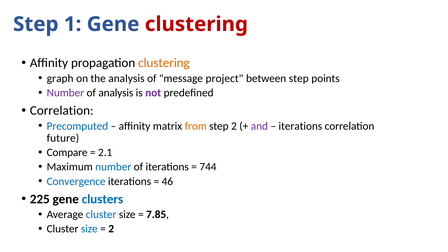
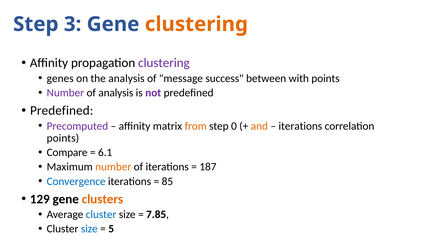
1: 1 -> 3
clustering at (196, 24) colour: red -> orange
clustering at (164, 63) colour: orange -> purple
graph: graph -> genes
project: project -> success
between step: step -> with
Correlation at (62, 111): Correlation -> Predefined
Precomputed colour: blue -> purple
step 2: 2 -> 0
and colour: purple -> orange
future at (63, 138): future -> points
2.1: 2.1 -> 6.1
number at (113, 167) colour: blue -> orange
744: 744 -> 187
46: 46 -> 85
225: 225 -> 129
clusters colour: blue -> orange
2 at (111, 229): 2 -> 5
